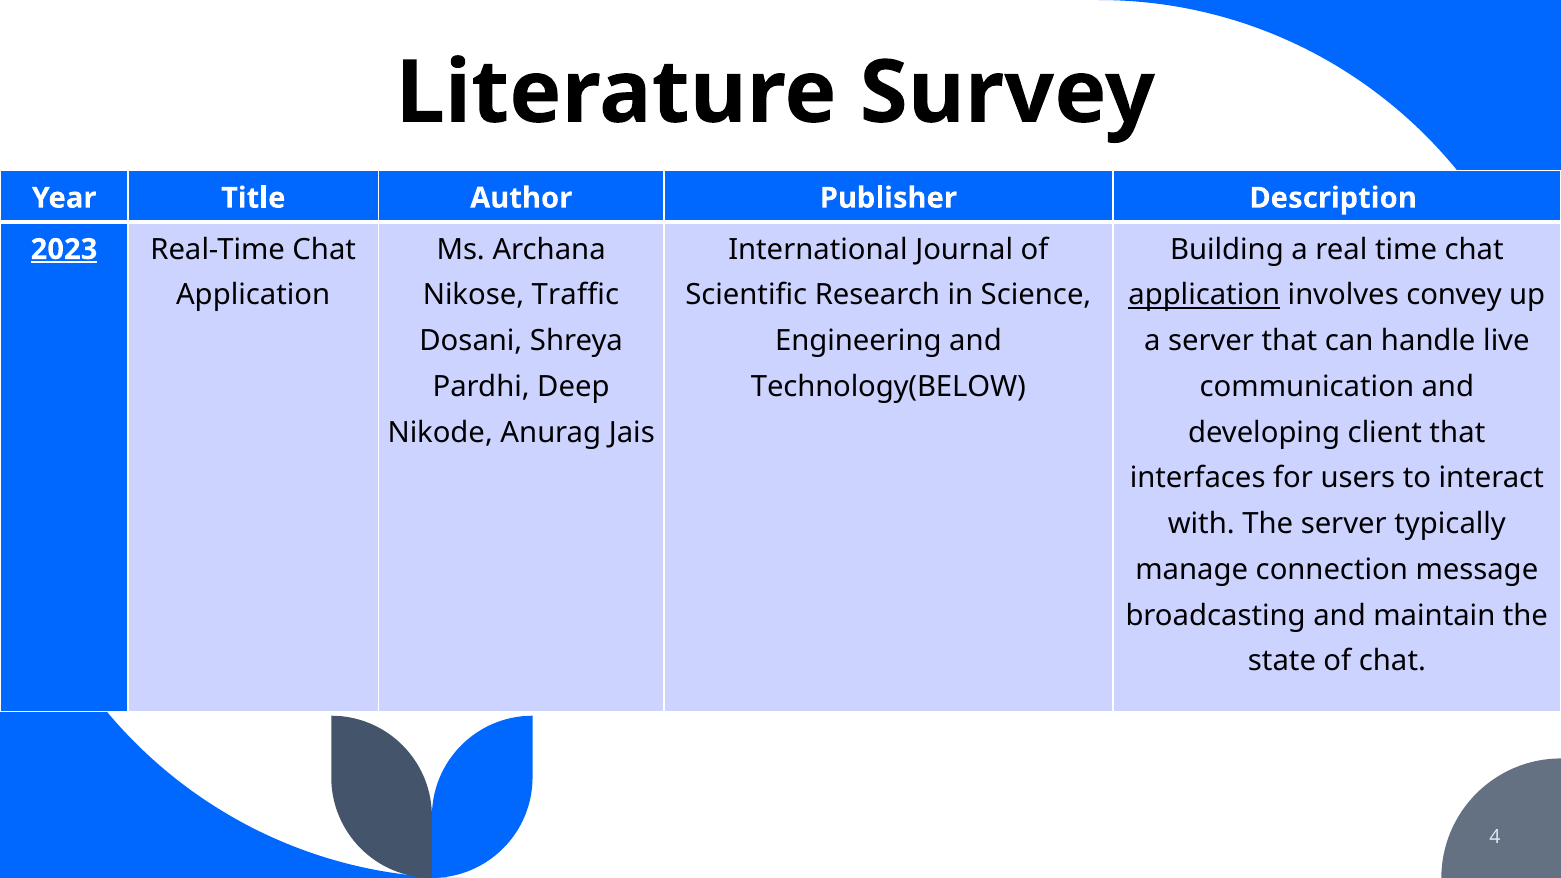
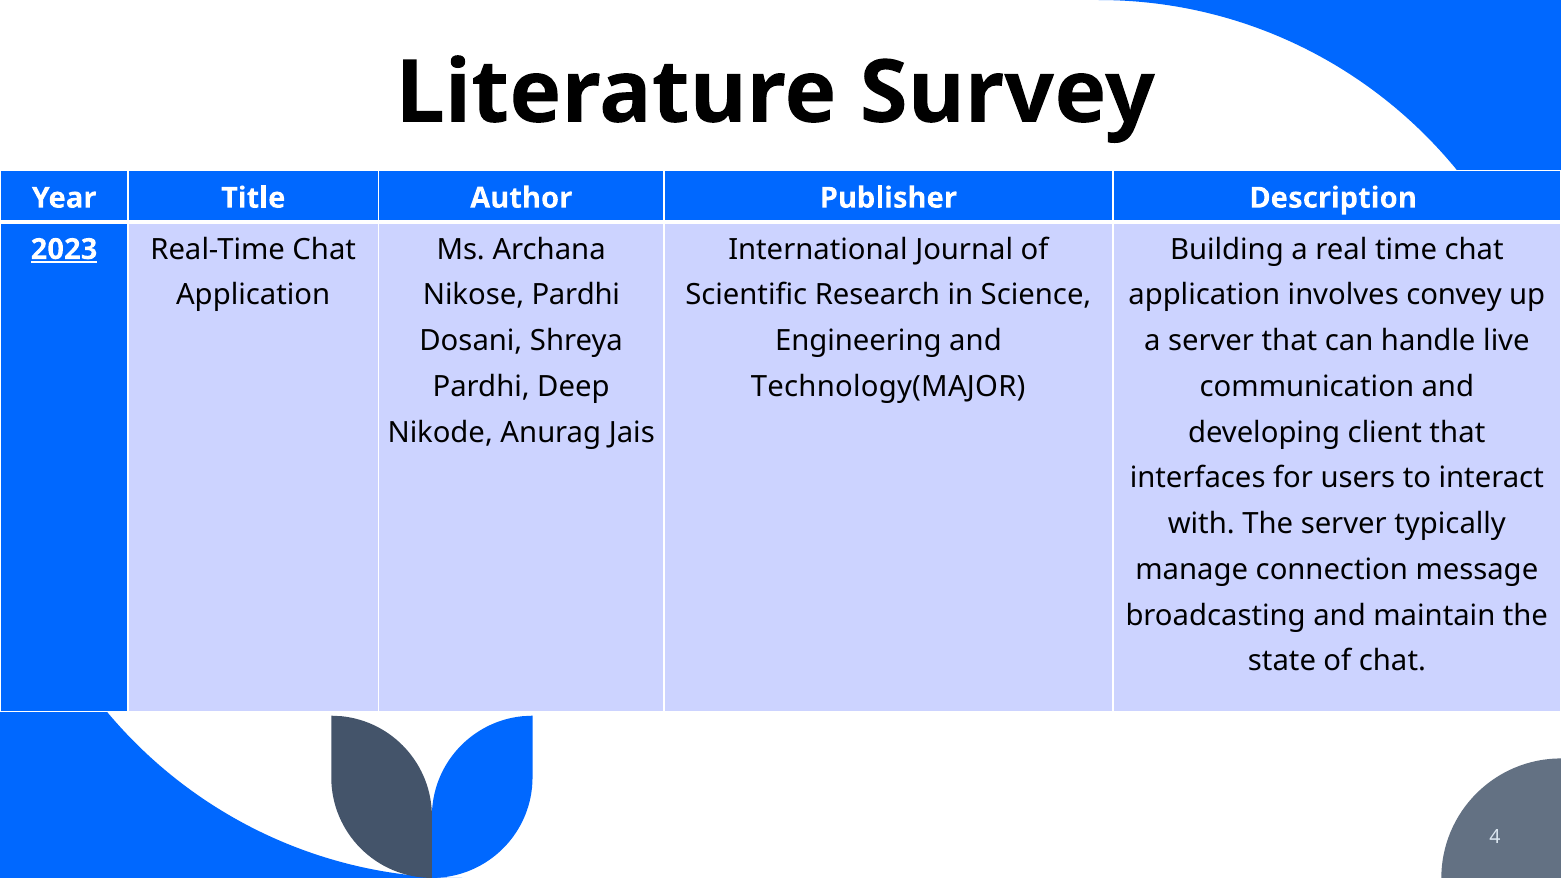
Nikose Traffic: Traffic -> Pardhi
application at (1204, 295) underline: present -> none
Technology(BELOW: Technology(BELOW -> Technology(MAJOR
